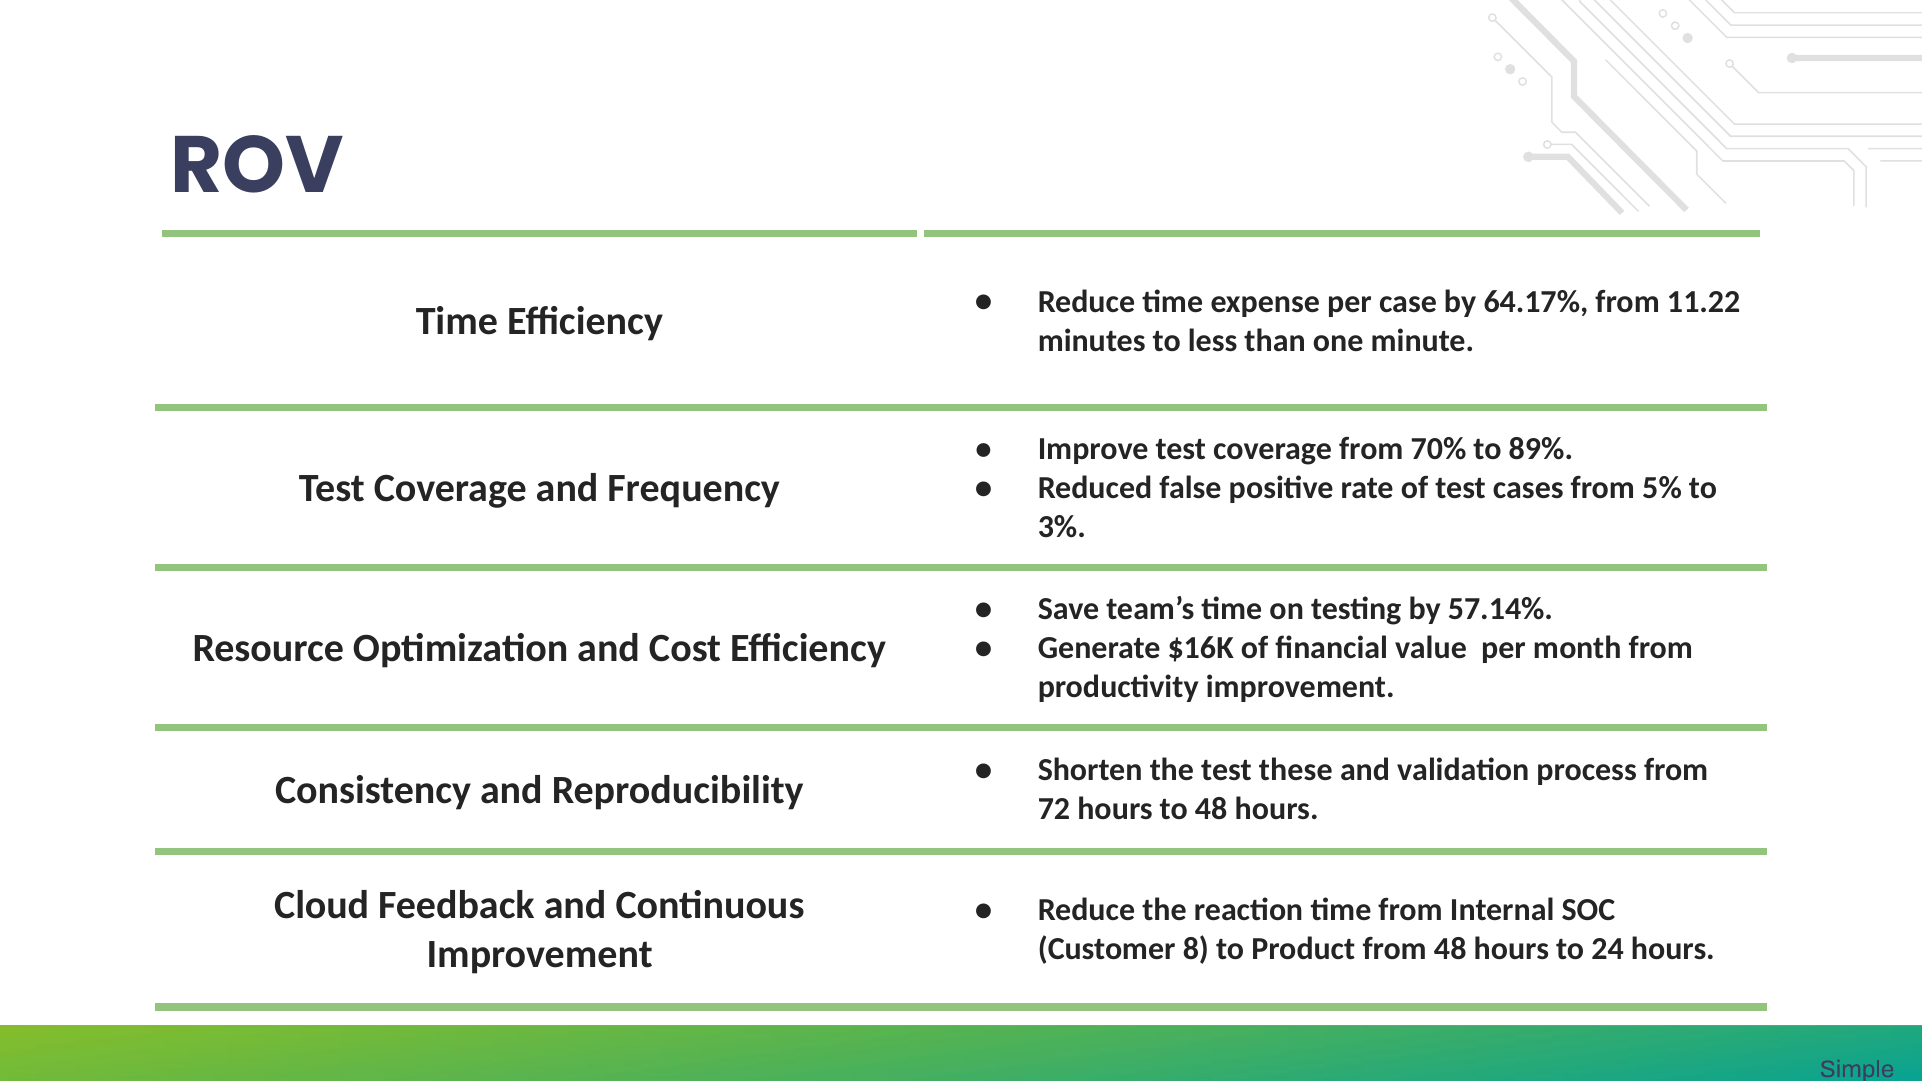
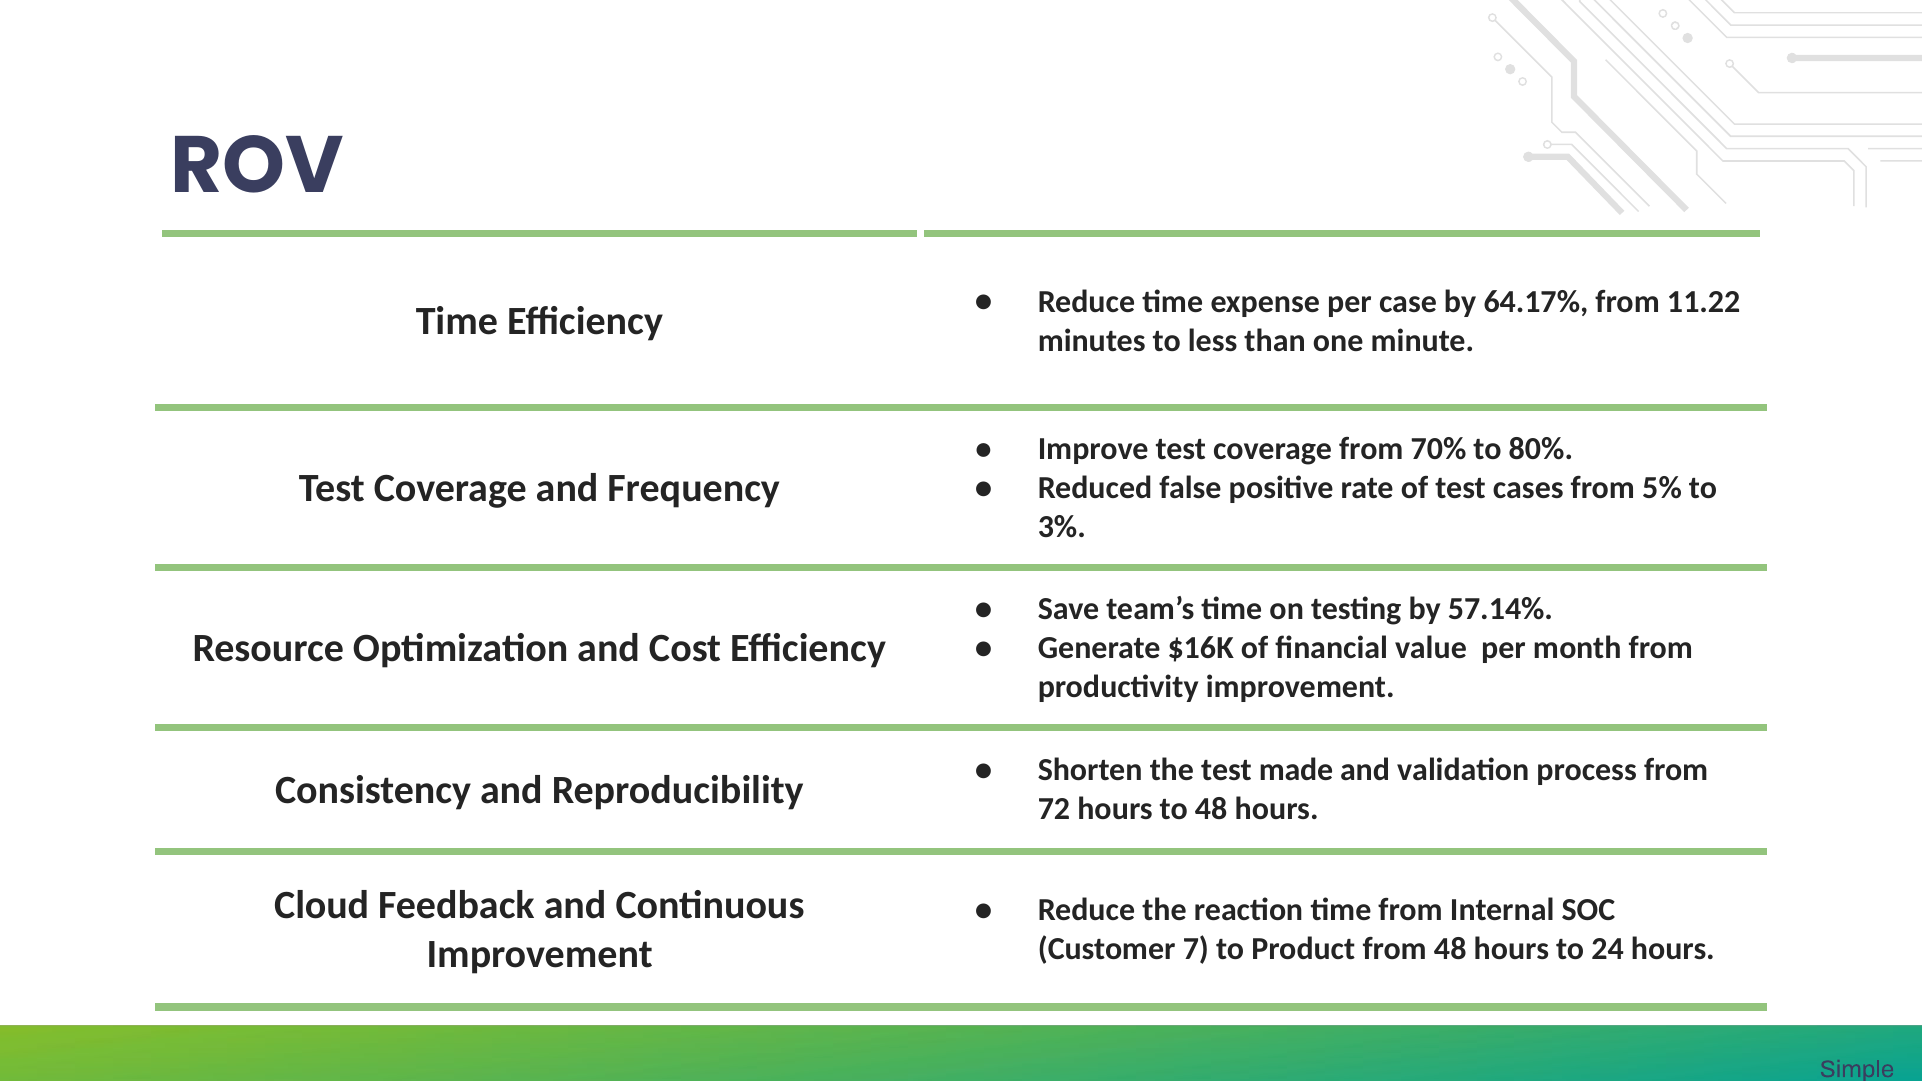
89%: 89% -> 80%
these: these -> made
8: 8 -> 7
